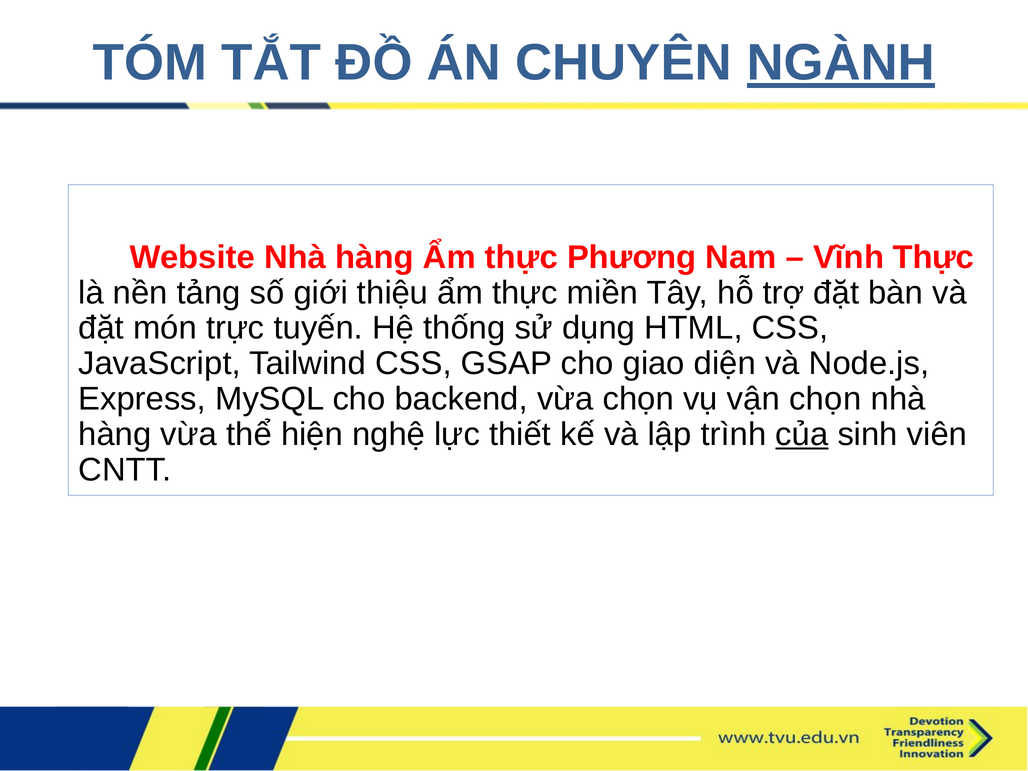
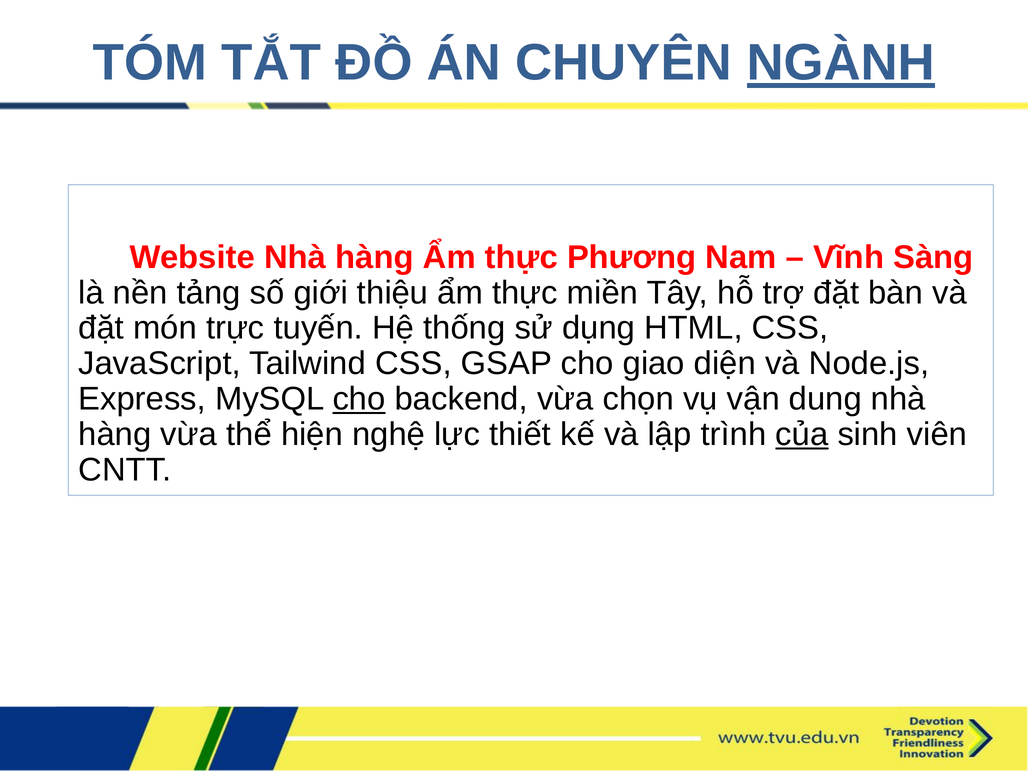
Vĩnh Thực: Thực -> Sàng
cho at (359, 399) underline: none -> present
vận chọn: chọn -> dung
